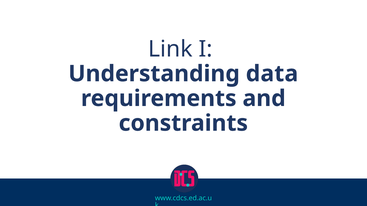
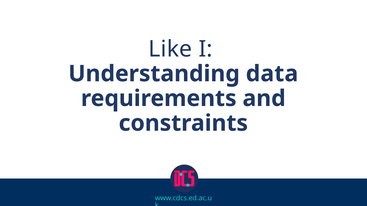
Link: Link -> Like
